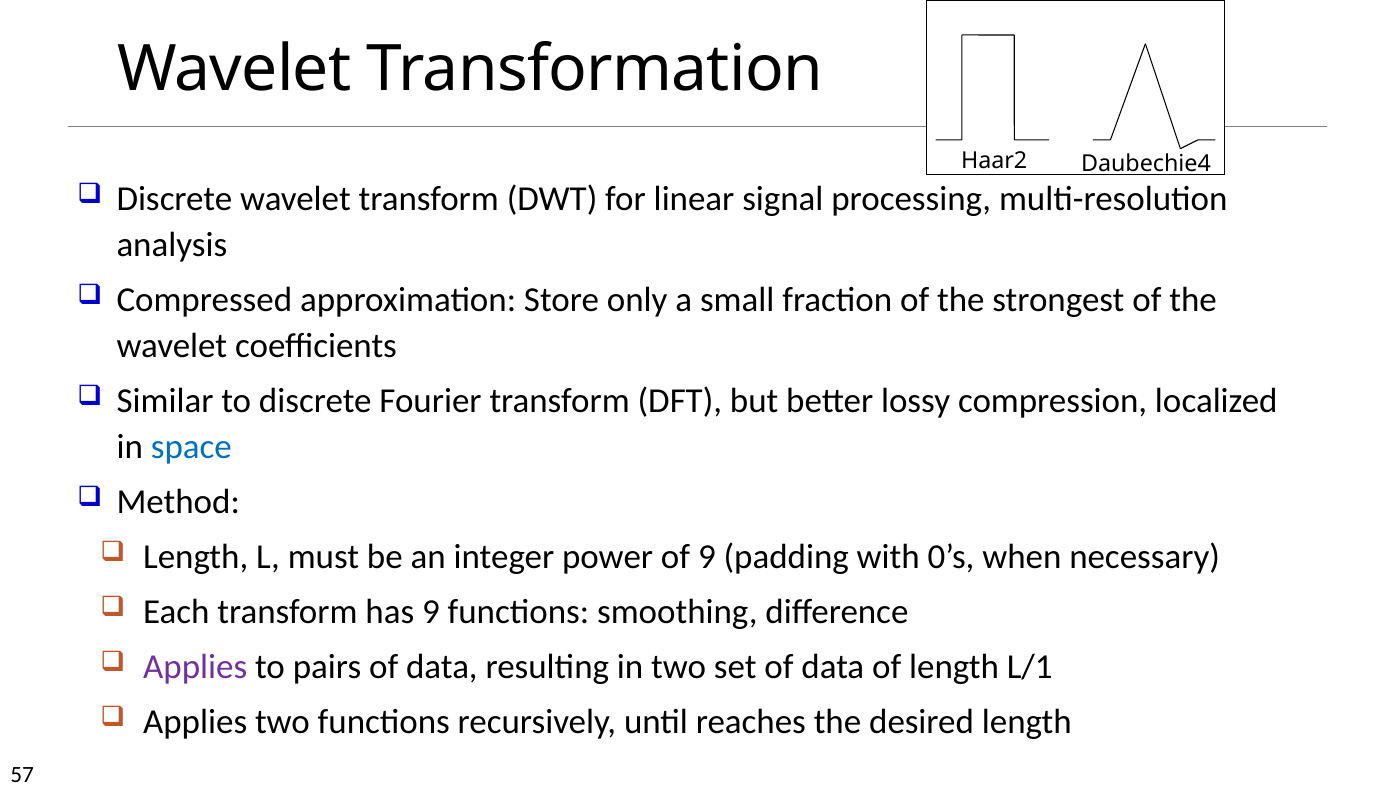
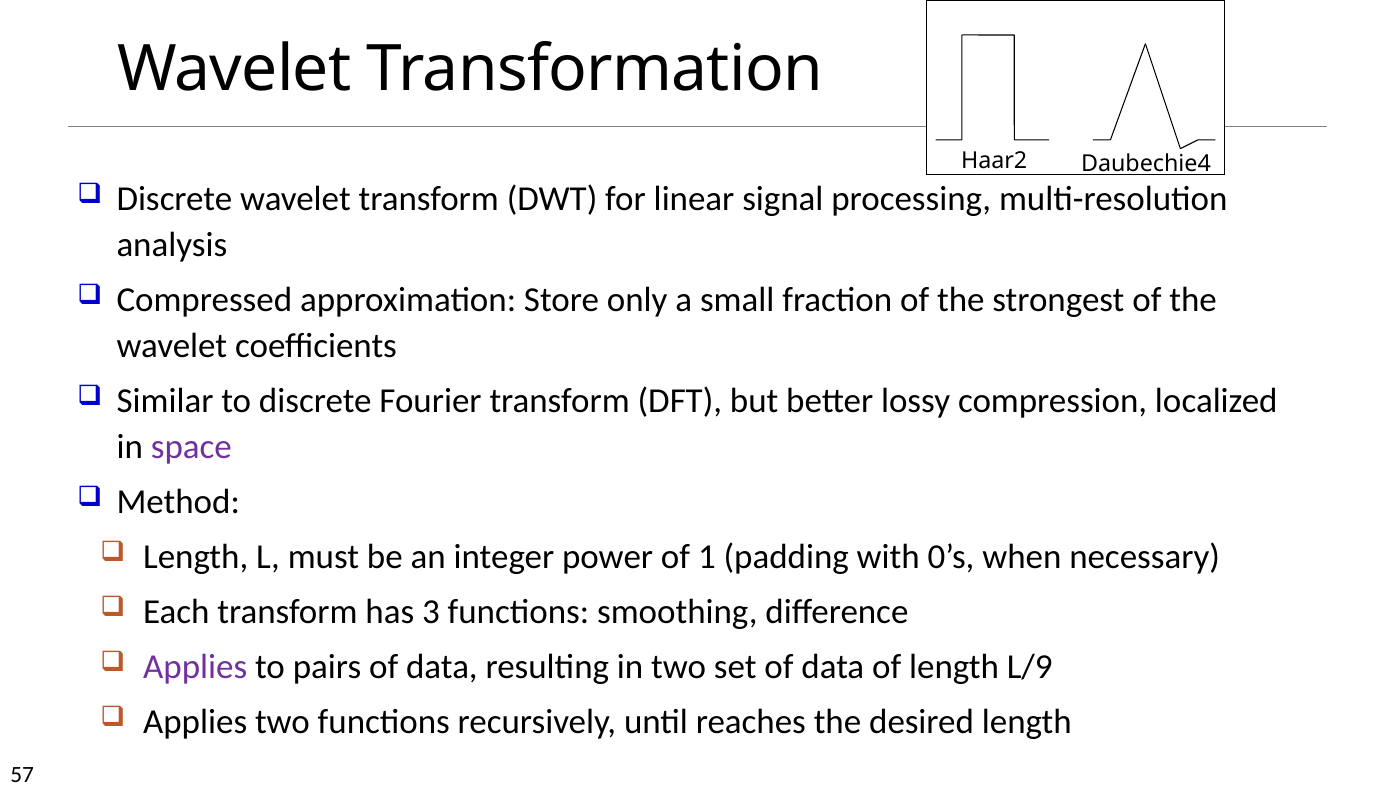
space colour: blue -> purple
of 9: 9 -> 1
has 9: 9 -> 3
L/1: L/1 -> L/9
